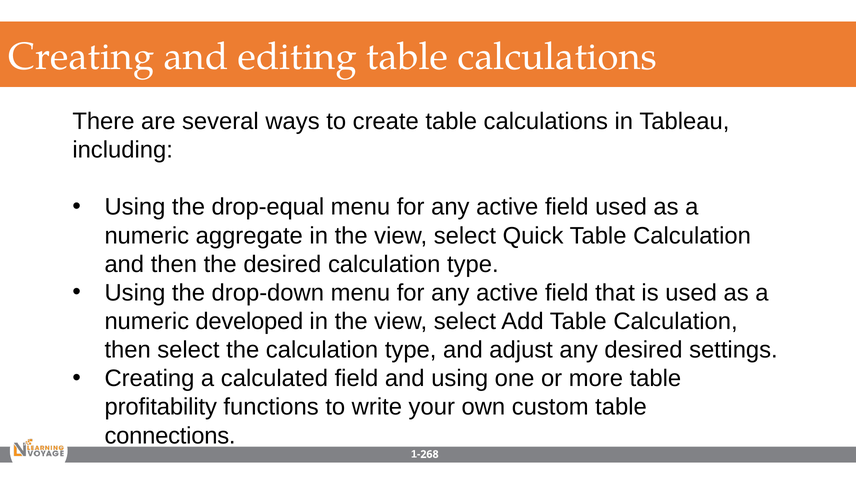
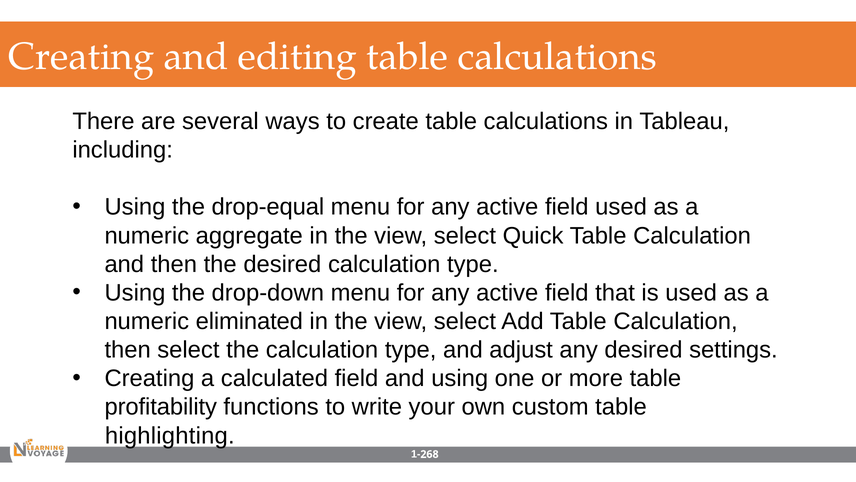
developed: developed -> eliminated
connections: connections -> highlighting
